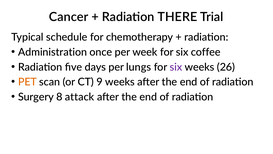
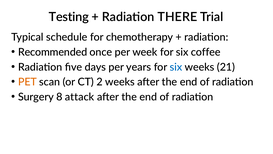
Cancer: Cancer -> Testing
Administration: Administration -> Recommended
lungs: lungs -> years
six at (176, 67) colour: purple -> blue
26: 26 -> 21
9: 9 -> 2
